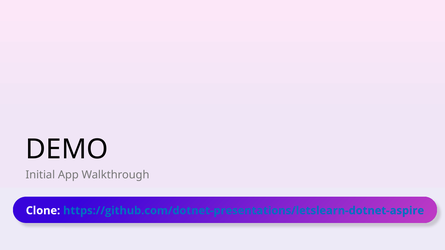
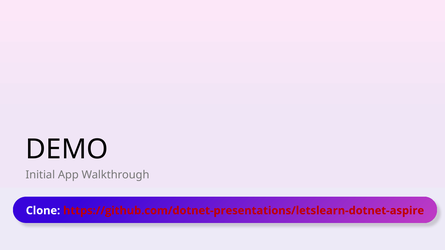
https://github.com/dotnet-presentations/letslearn-dotnet-aspire colour: blue -> red
